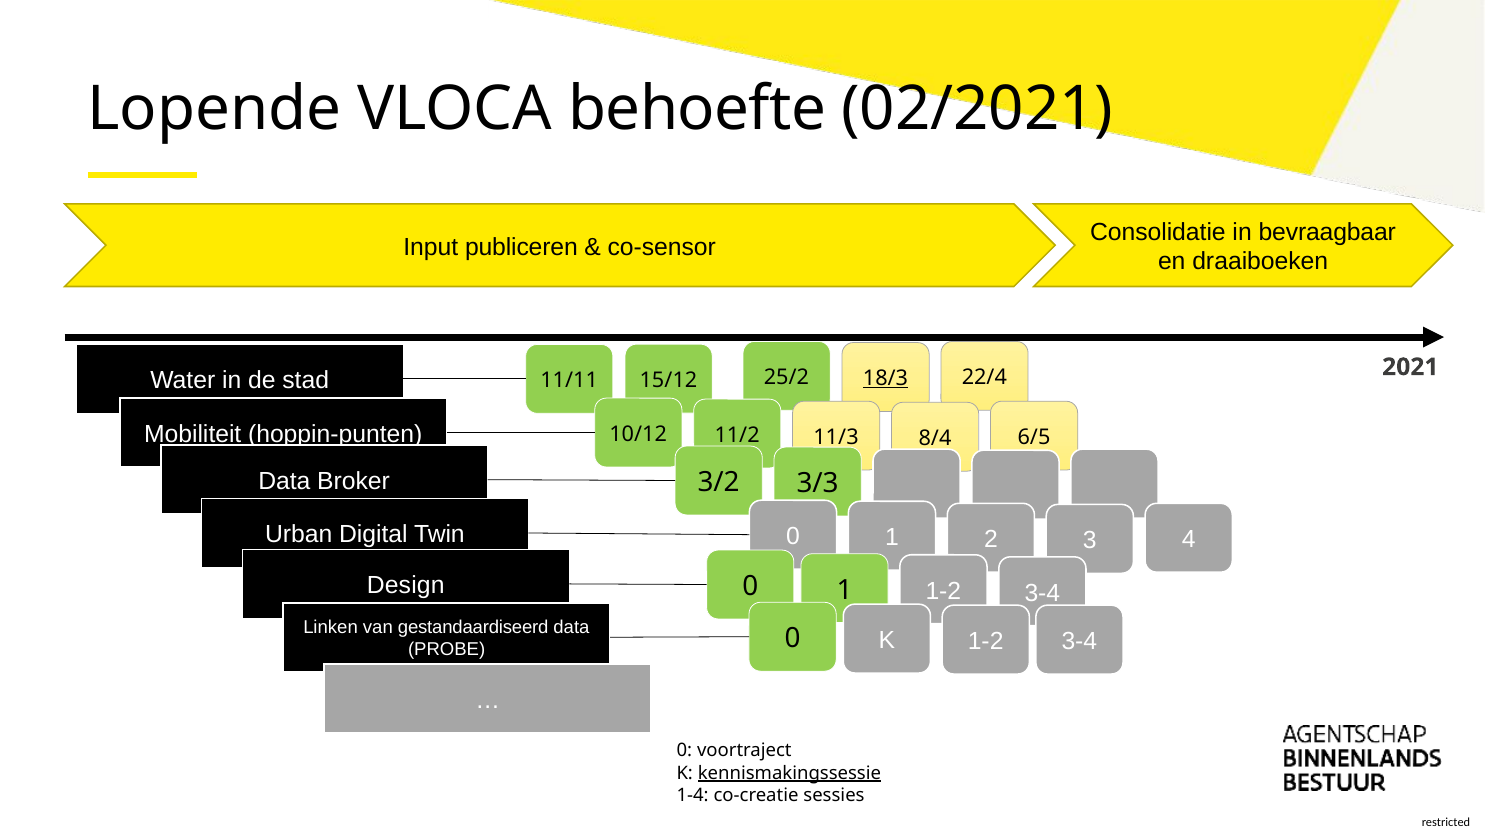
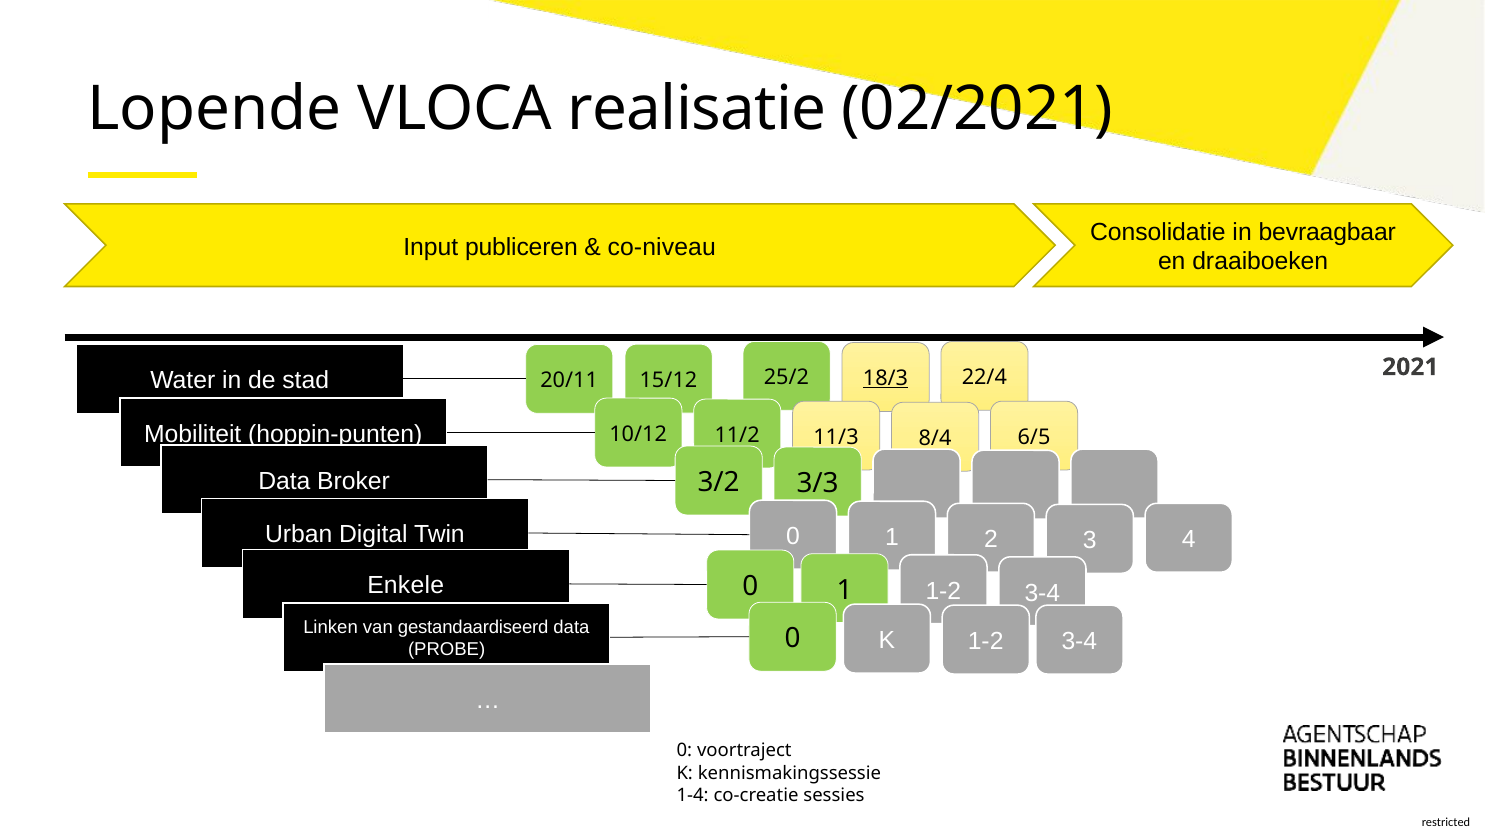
behoefte: behoefte -> realisatie
co-sensor: co-sensor -> co-niveau
11/11: 11/11 -> 20/11
Design: Design -> Enkele
kennismakingssessie underline: present -> none
